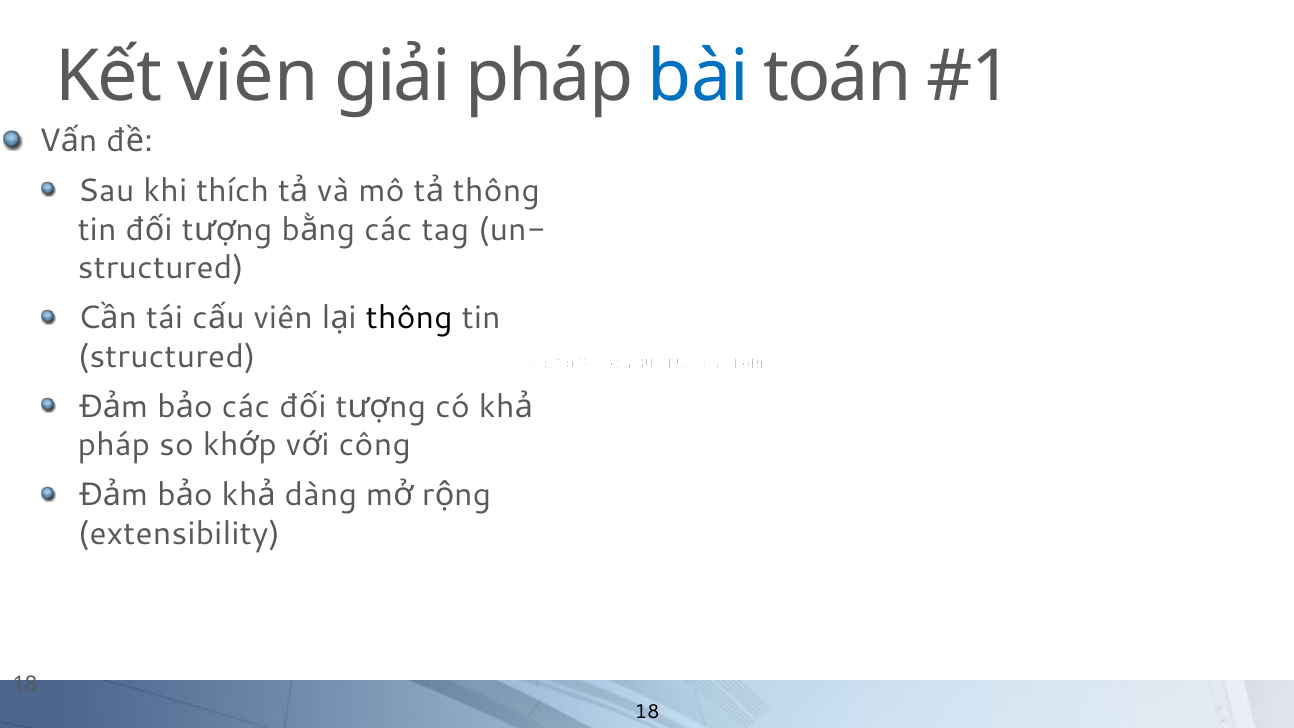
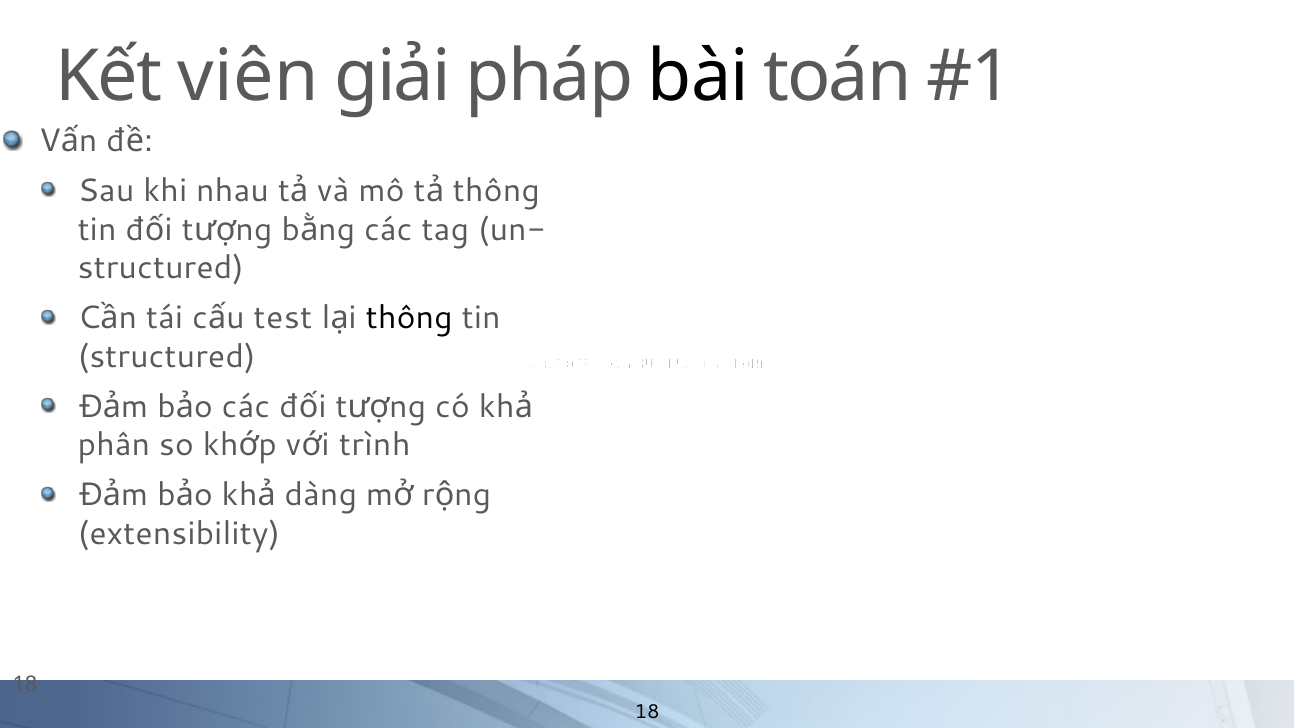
bài colour: blue -> black
thích: thích -> nhau
viên at (283, 318): viên -> test
pháp at (114, 445): pháp -> phân
công: công -> trình
